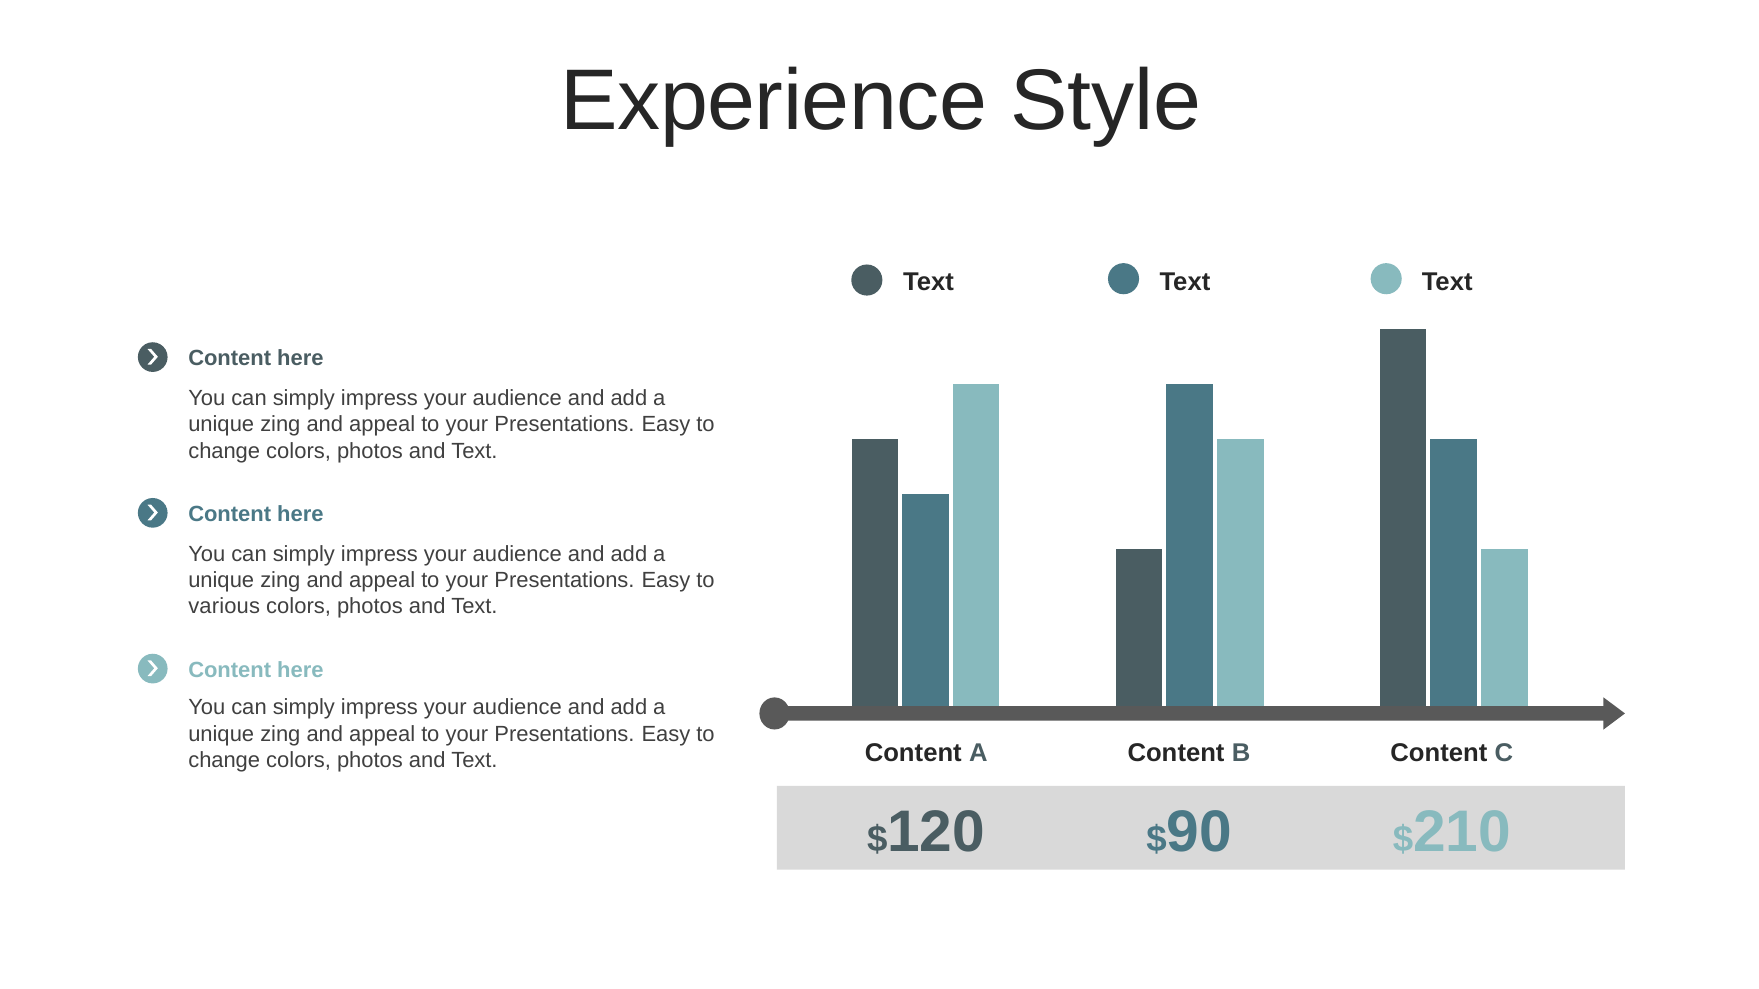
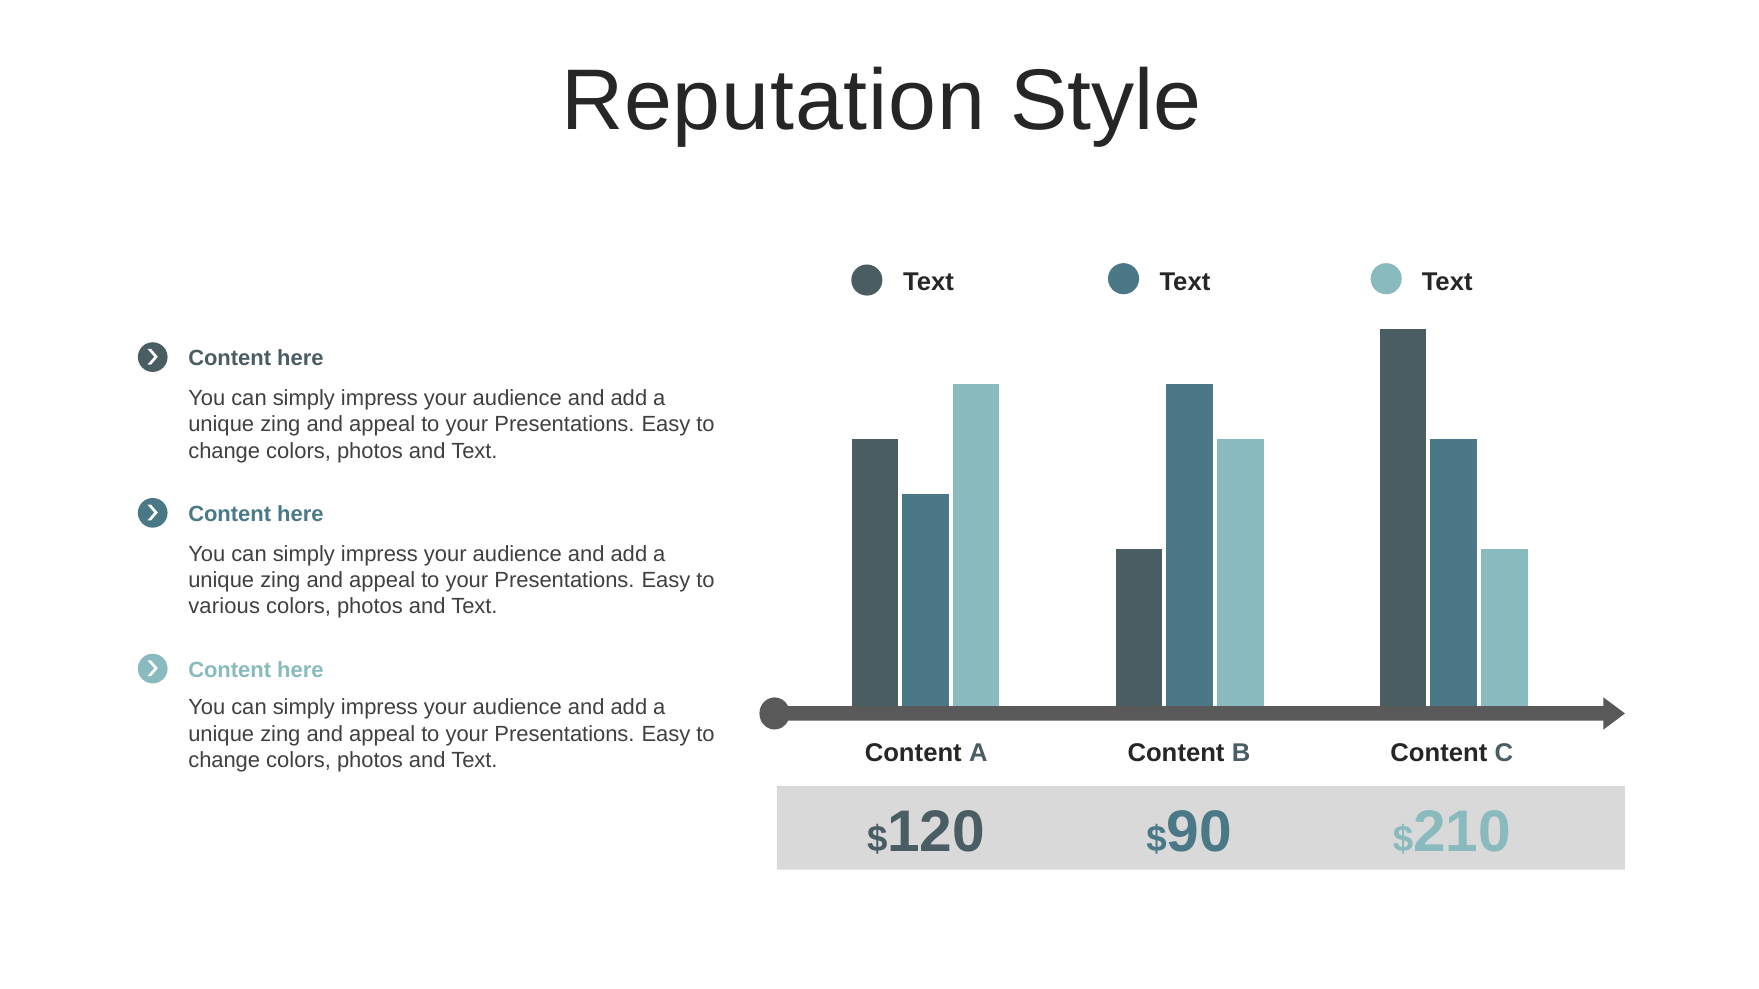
Experience: Experience -> Reputation
